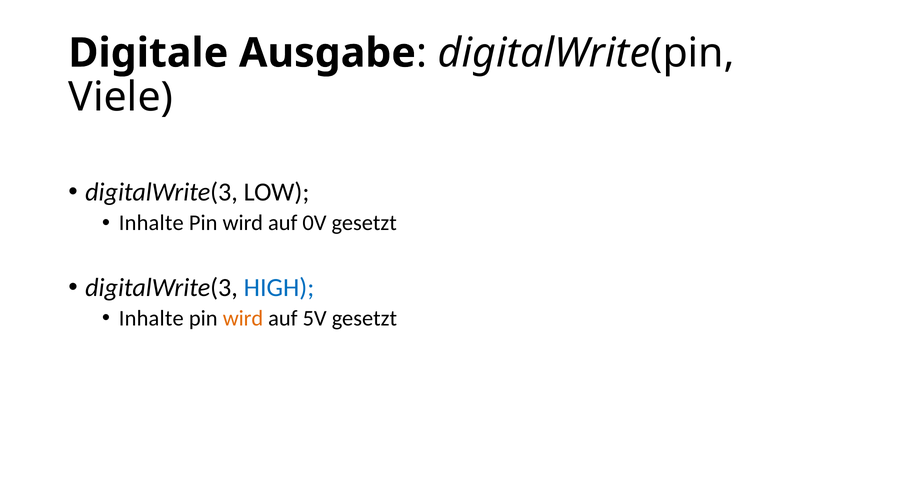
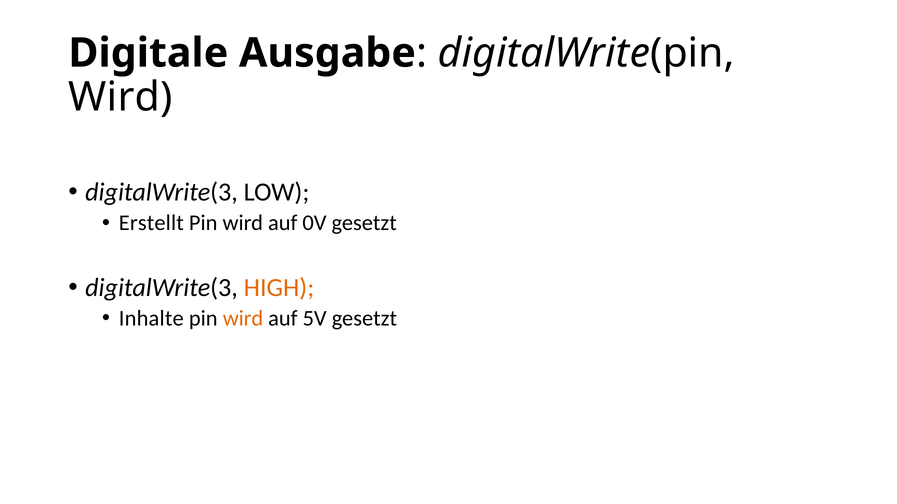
Viele at (121, 98): Viele -> Wird
Inhalte at (151, 223): Inhalte -> Erstellt
HIGH colour: blue -> orange
